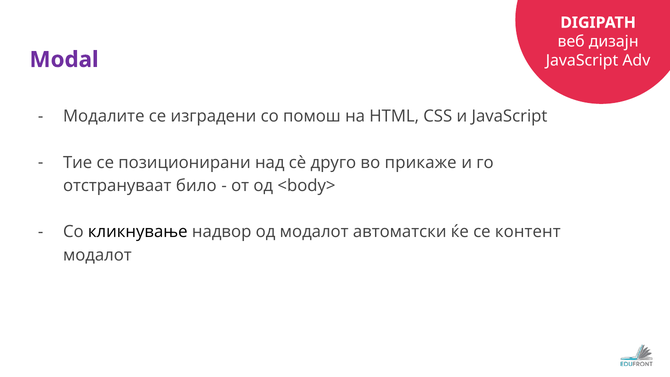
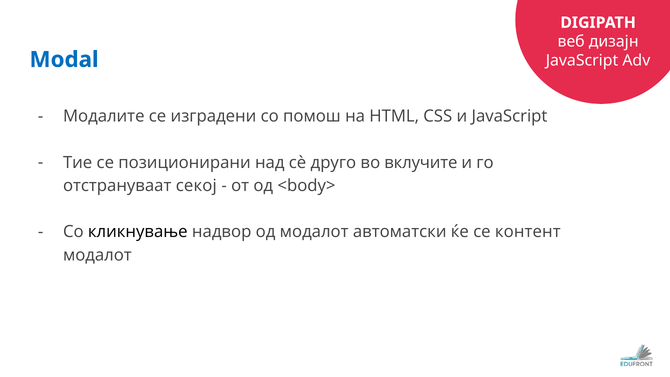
Modal colour: purple -> blue
прикаже: прикаже -> вклучите
било: било -> секој
